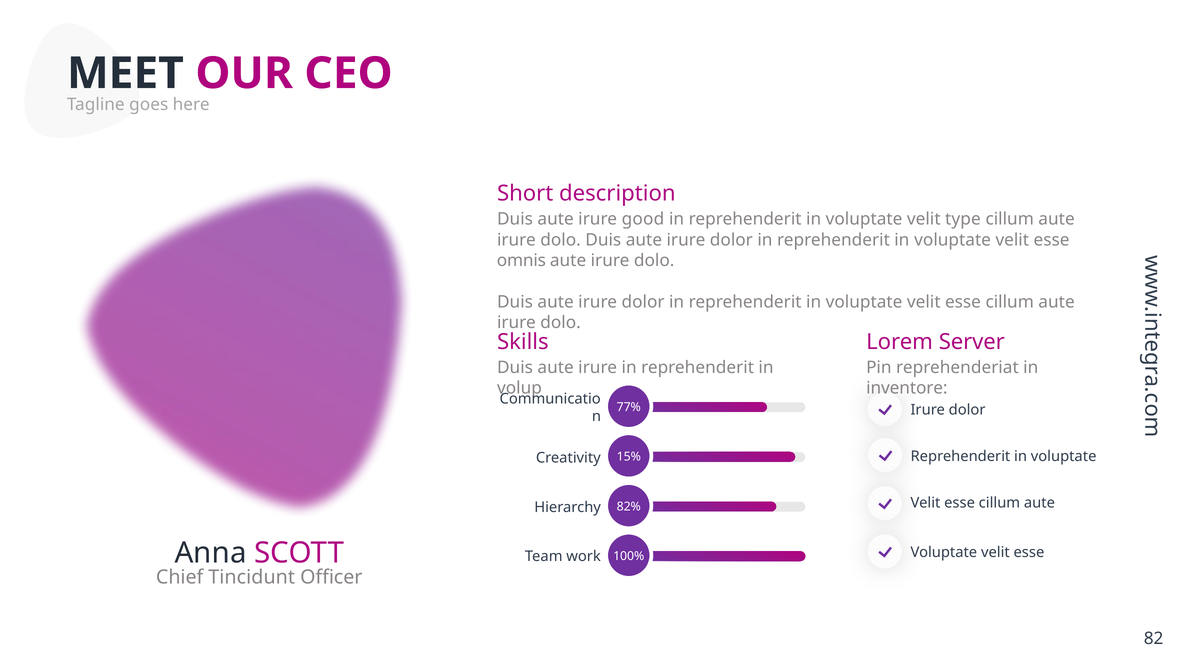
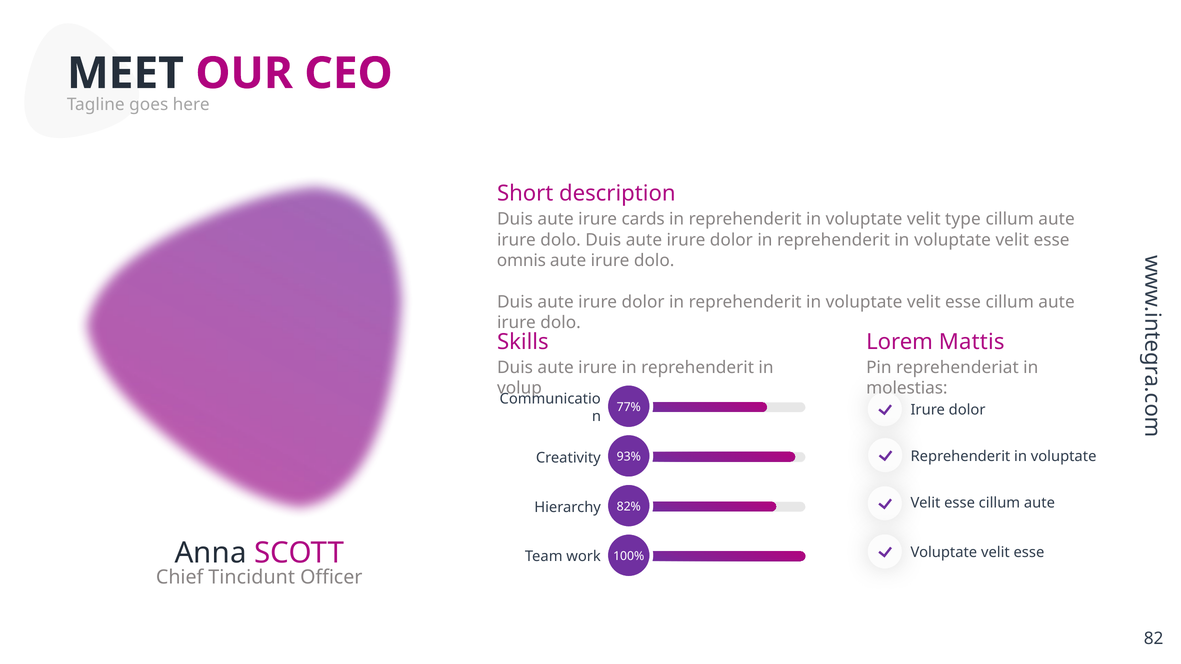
good: good -> cards
Server: Server -> Mattis
inventore: inventore -> molestias
15%: 15% -> 93%
